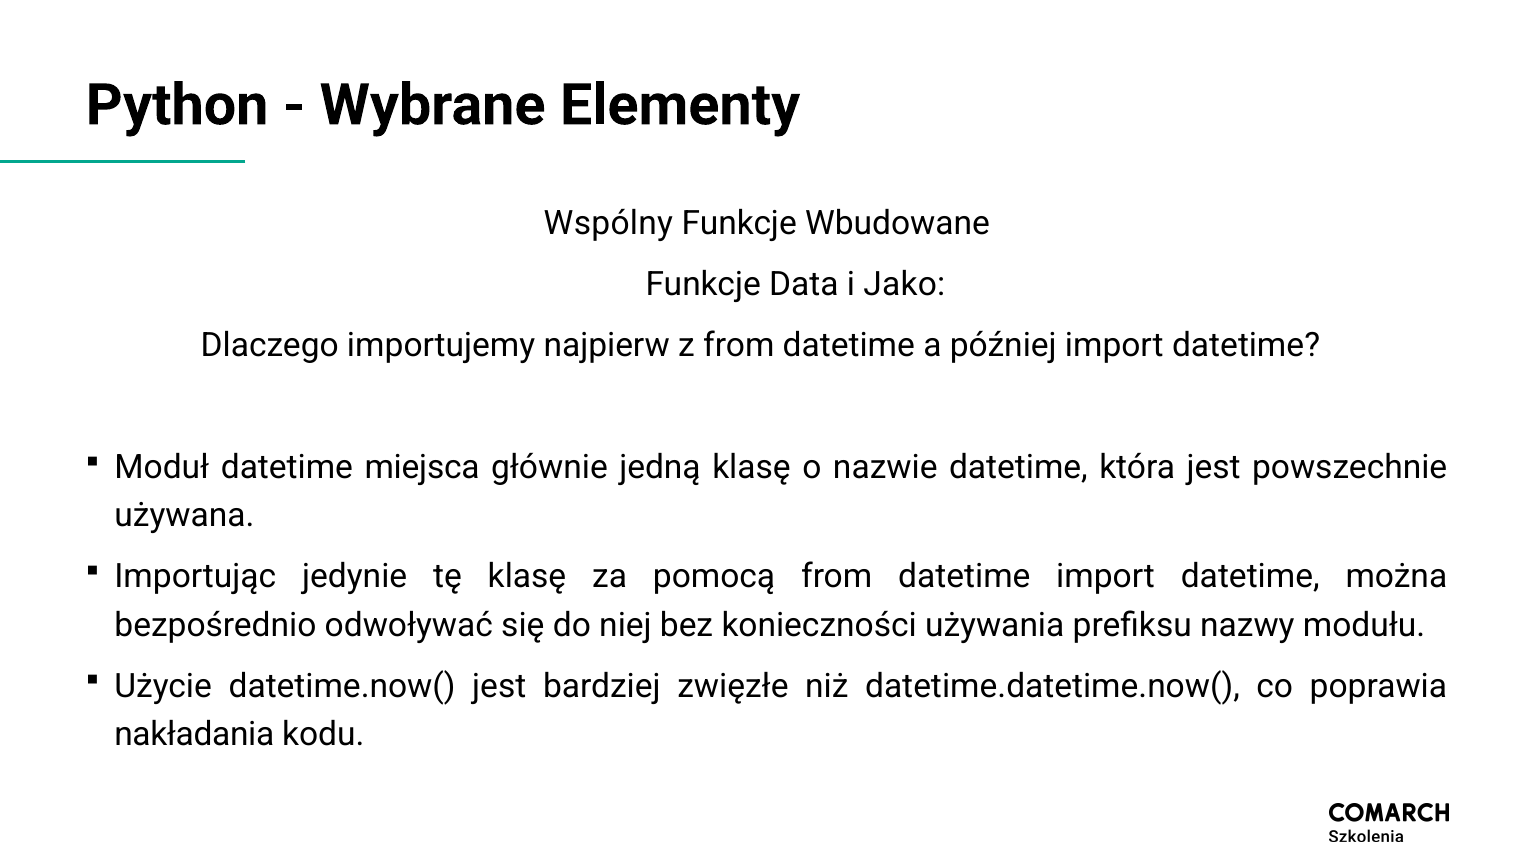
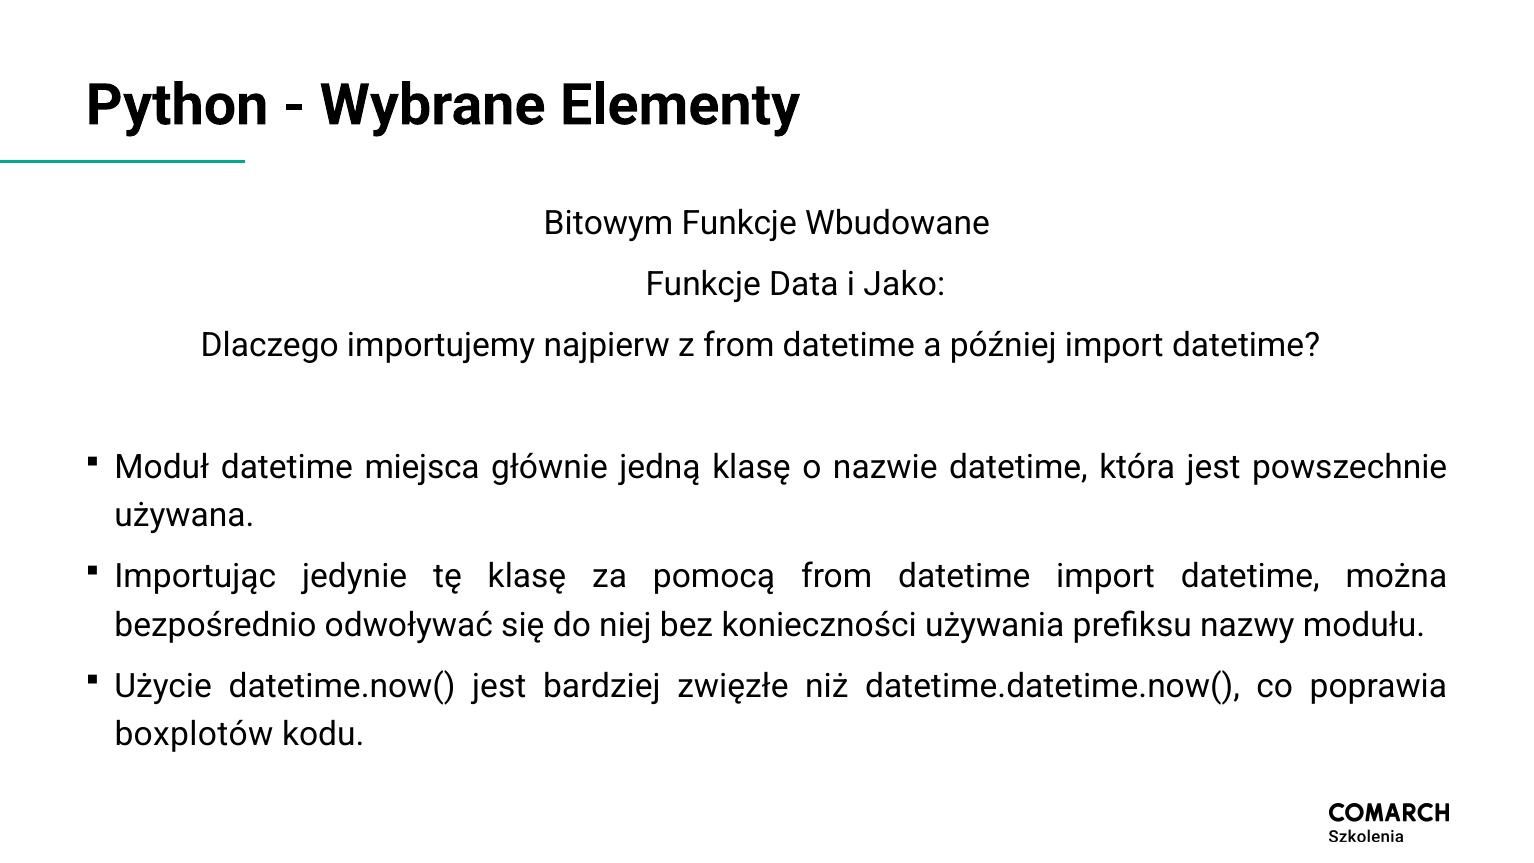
Wspólny: Wspólny -> Bitowym
nakładania: nakładania -> boxplotów
